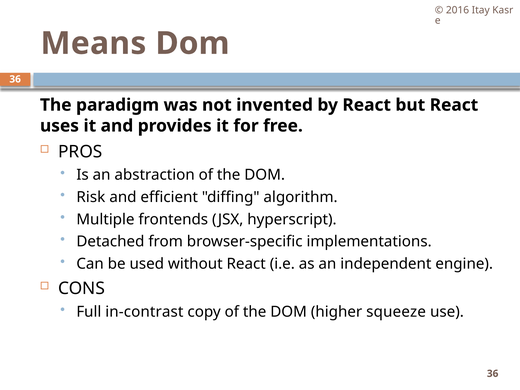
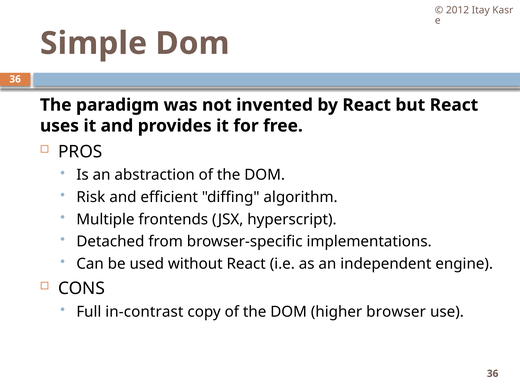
2016: 2016 -> 2012
Means: Means -> Simple
squeeze: squeeze -> browser
